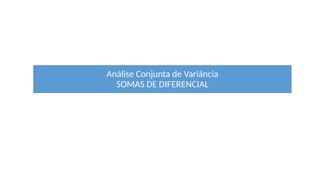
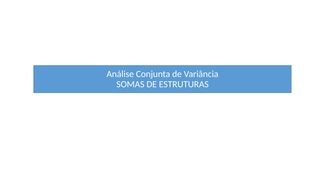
DIFERENCIAL: DIFERENCIAL -> ESTRUTURAS
